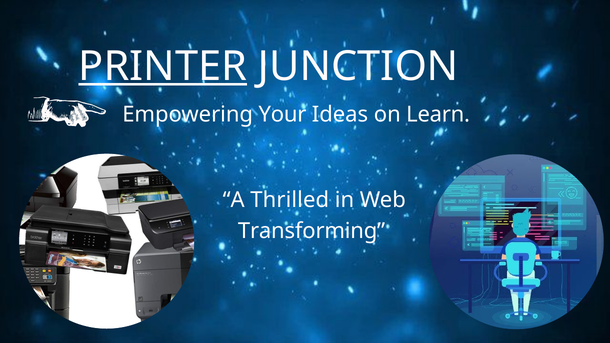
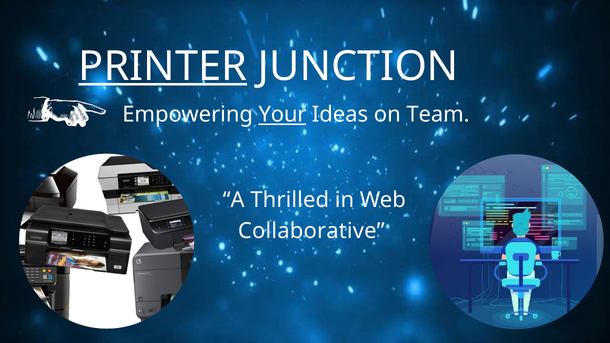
Your underline: none -> present
Learn: Learn -> Team
Transforming: Transforming -> Collaborative
